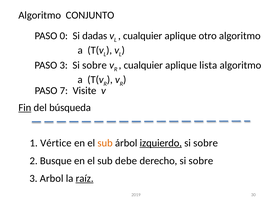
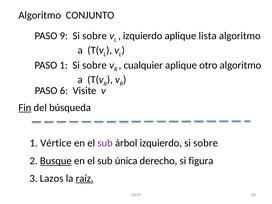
0: 0 -> 9
dadas at (95, 36): dadas -> sobre
cualquier at (143, 36): cualquier -> izquierdo
otro: otro -> lista
PASO 3: 3 -> 1
lista: lista -> otro
7: 7 -> 6
sub at (105, 143) colour: orange -> purple
izquierdo at (161, 143) underline: present -> none
Busque underline: none -> present
debe: debe -> única
derecho si sobre: sobre -> figura
Arbol: Arbol -> Lazos
